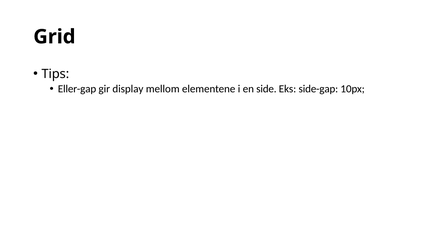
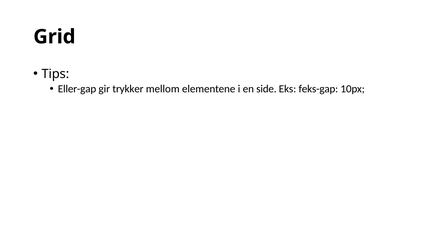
display: display -> trykker
side-gap: side-gap -> feks-gap
